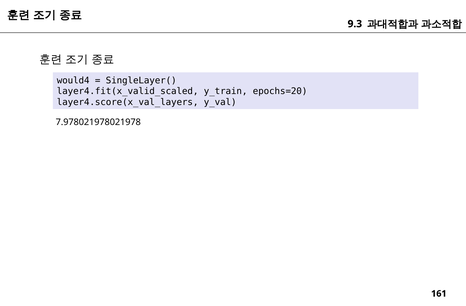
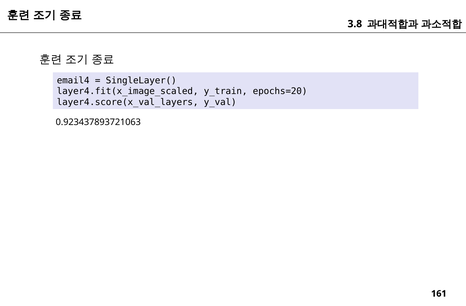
9.3: 9.3 -> 3.8
would4: would4 -> email4
layer4.fit(x_valid_scaled: layer4.fit(x_valid_scaled -> layer4.fit(x_image_scaled
7.978021978021978: 7.978021978021978 -> 0.923437893721063
